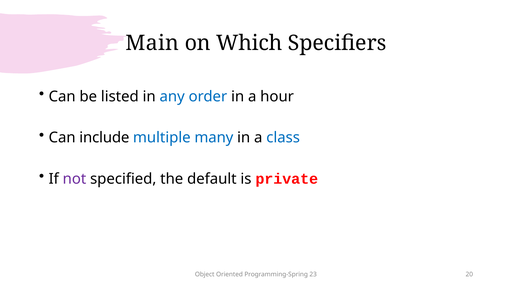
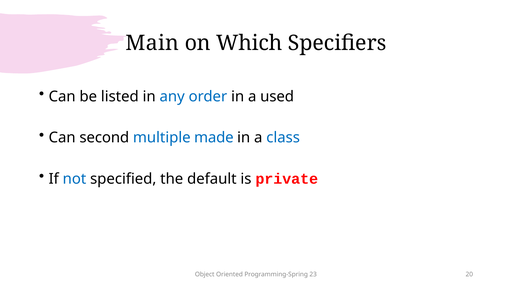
hour: hour -> used
include: include -> second
many: many -> made
not colour: purple -> blue
